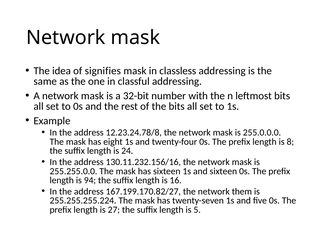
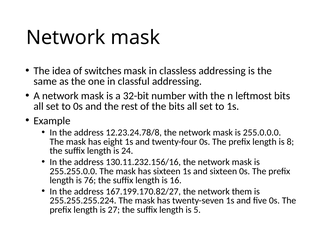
signifies: signifies -> switches
94: 94 -> 76
